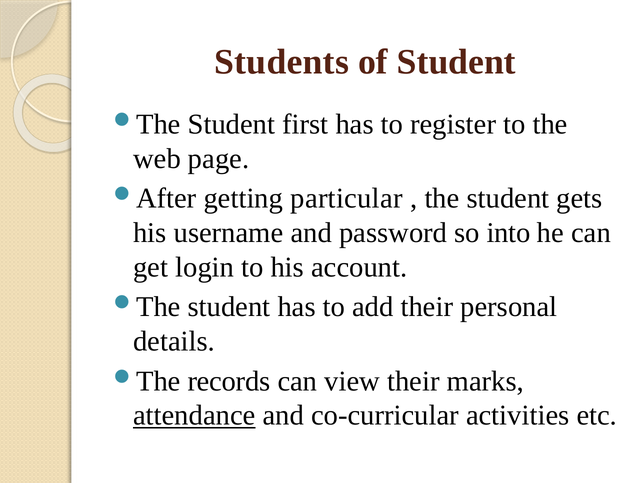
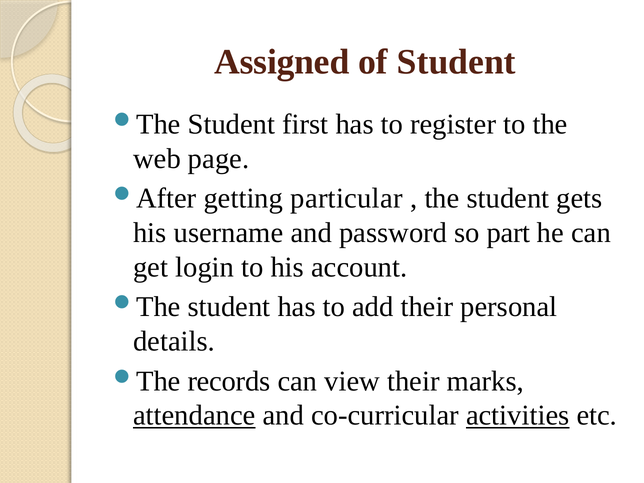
Students: Students -> Assigned
into: into -> part
activities underline: none -> present
